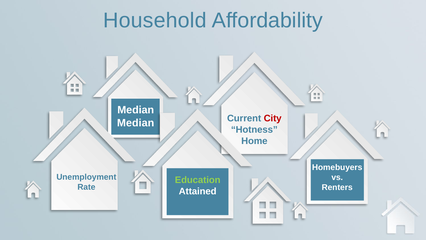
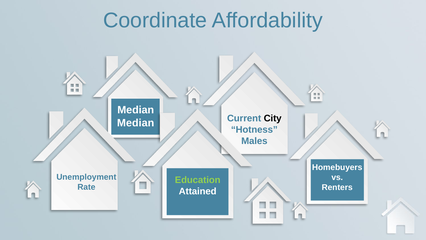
Household: Household -> Coordinate
City colour: red -> black
Home: Home -> Males
